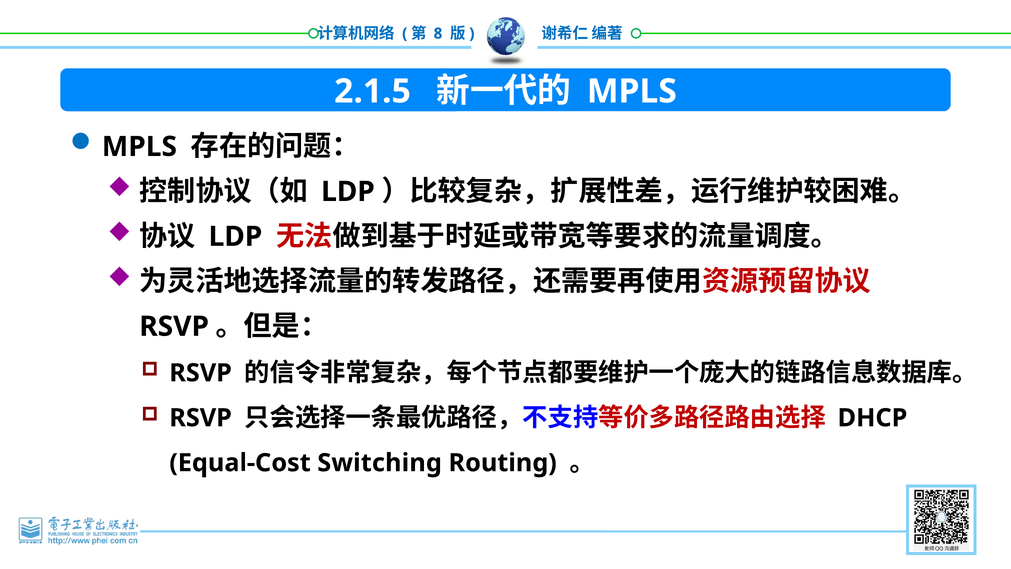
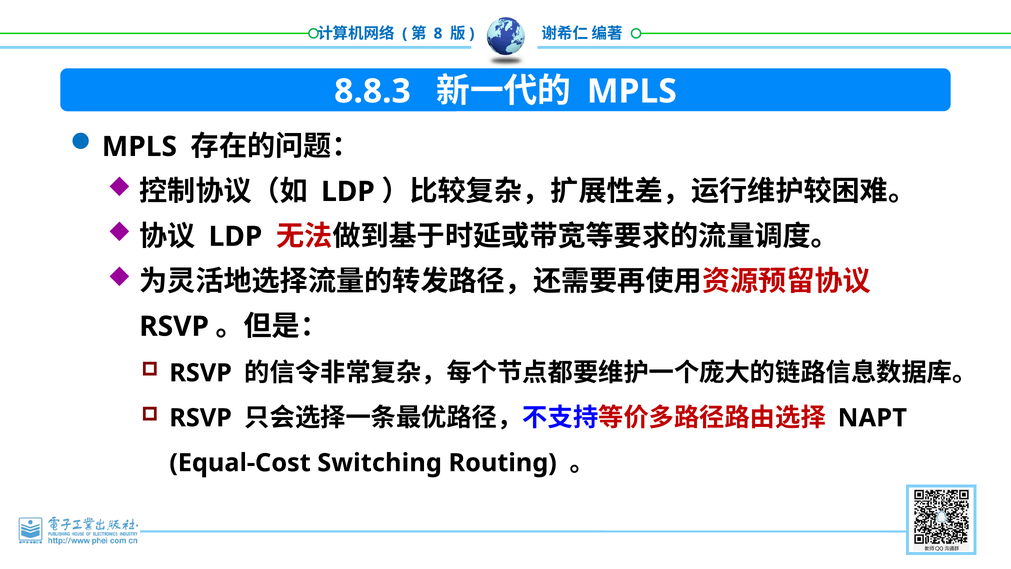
2.1.5: 2.1.5 -> 8.8.3
DHCP: DHCP -> NAPT
